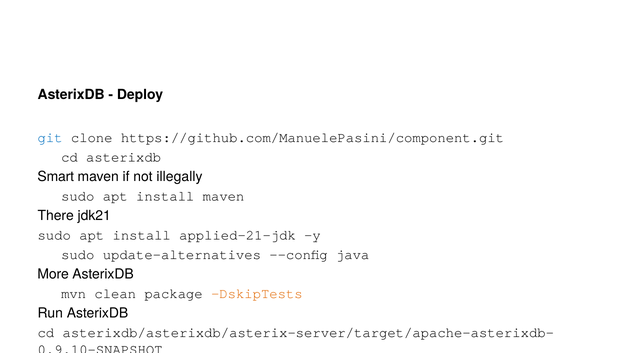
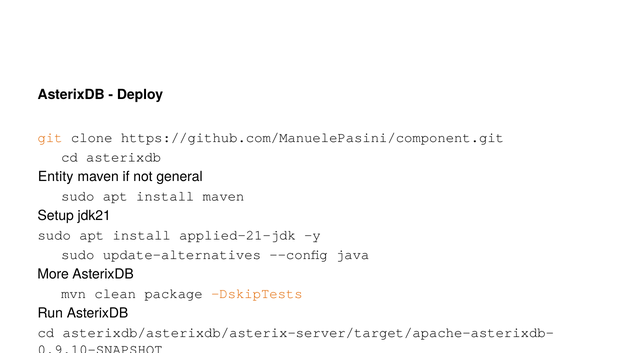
git colour: blue -> orange
Smart: Smart -> Entity
illegally: illegally -> general
There at (56, 216): There -> Setup
